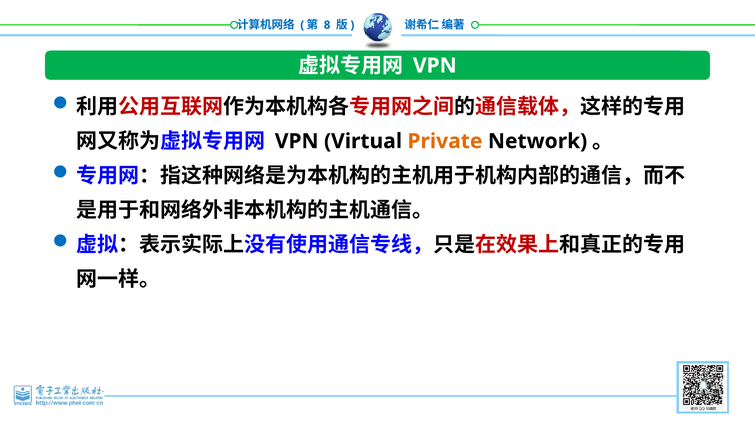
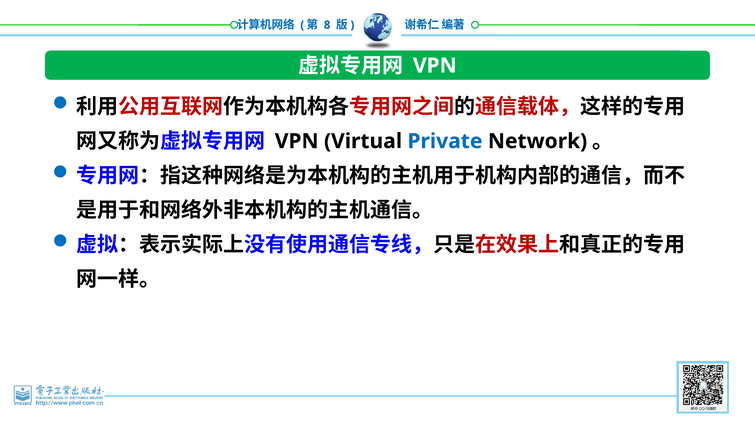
Private colour: orange -> blue
